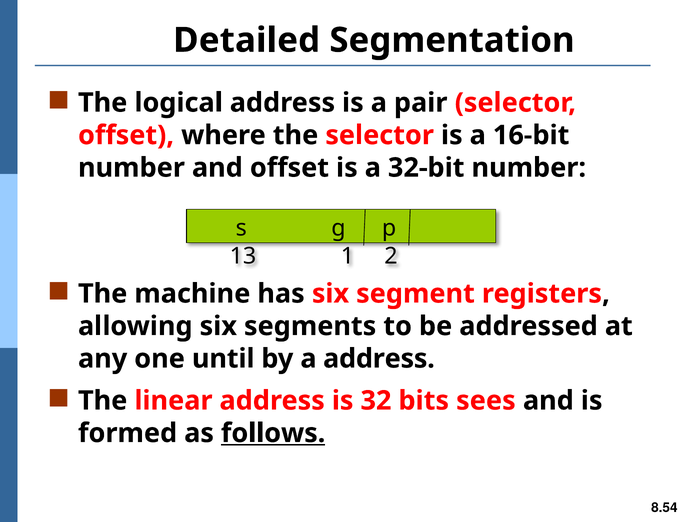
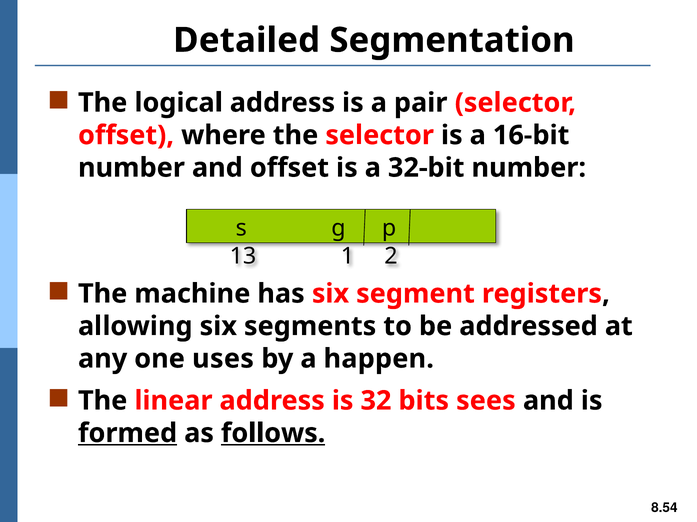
until: until -> uses
a address: address -> happen
formed underline: none -> present
